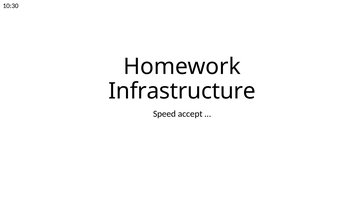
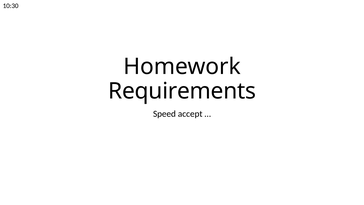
Infrastructure: Infrastructure -> Requirements
